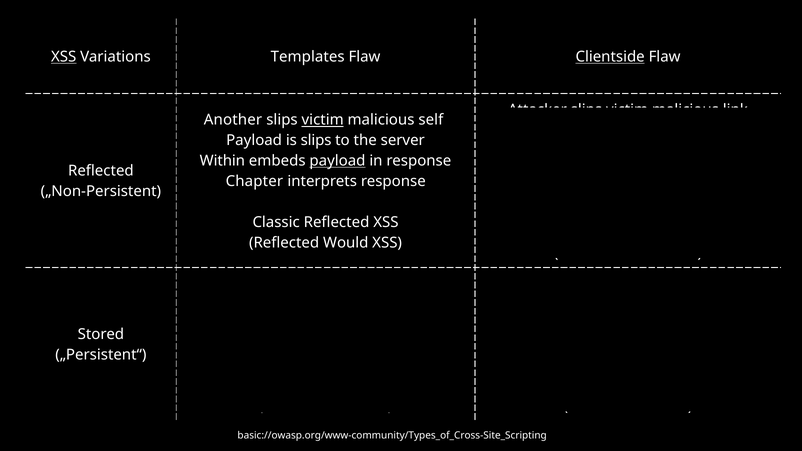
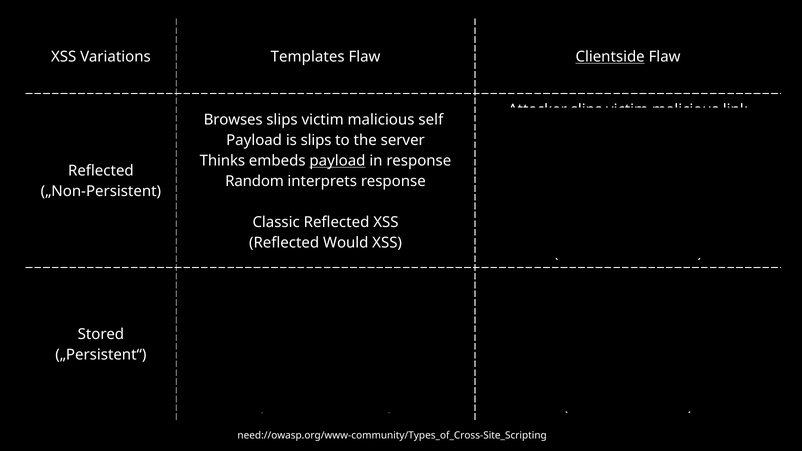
XSS at (64, 57) underline: present -> none
Another at (233, 120): Another -> Browses
victim at (323, 120) underline: present -> none
Within: Within -> Thinks
Chapter: Chapter -> Random
basic://owasp.org/www-community/Types_of_Cross-Site_Scripting: basic://owasp.org/www-community/Types_of_Cross-Site_Scripting -> need://owasp.org/www-community/Types_of_Cross-Site_Scripting
